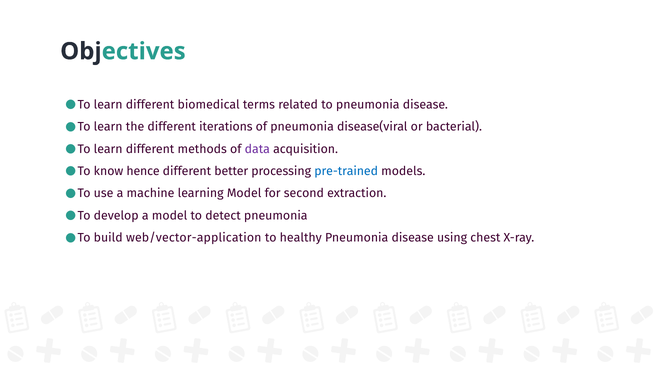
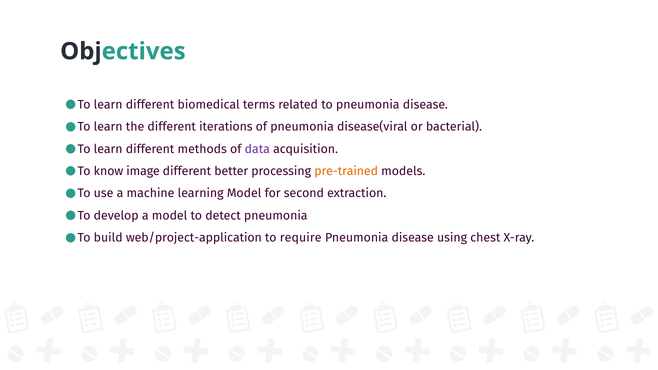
hence: hence -> image
pre-trained colour: blue -> orange
web/vector-application: web/vector-application -> web/project-application
healthy: healthy -> require
